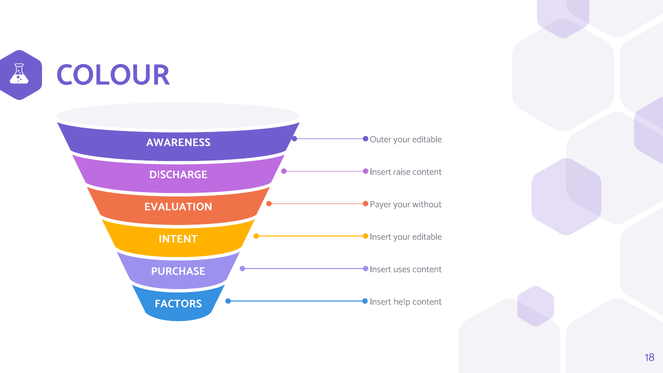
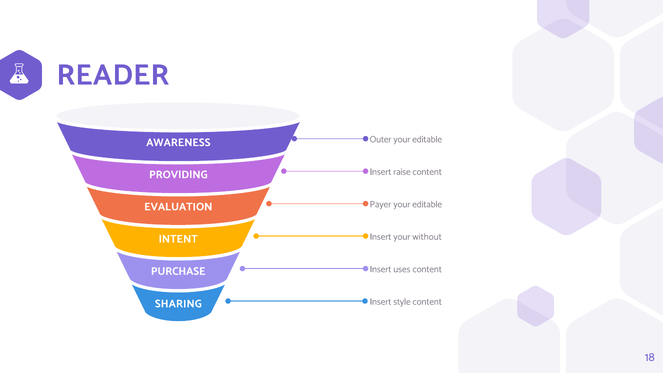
COLOUR: COLOUR -> READER
DISCHARGE: DISCHARGE -> PROVIDING
without at (427, 204): without -> editable
Insert your editable: editable -> without
help: help -> style
FACTORS: FACTORS -> SHARING
